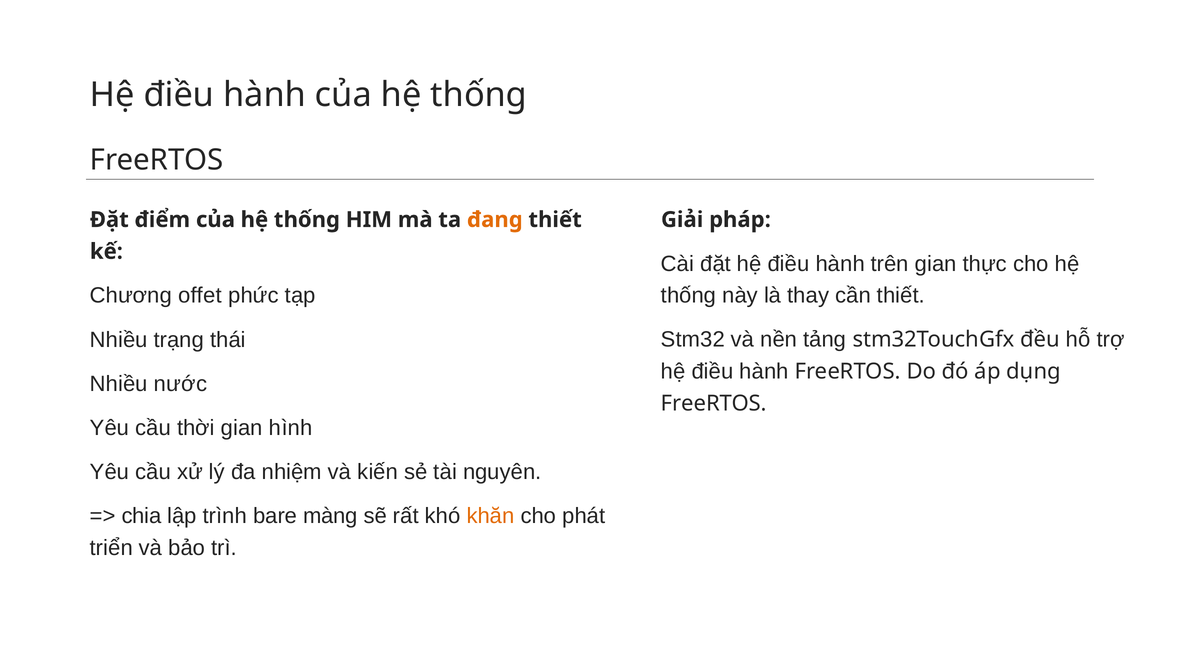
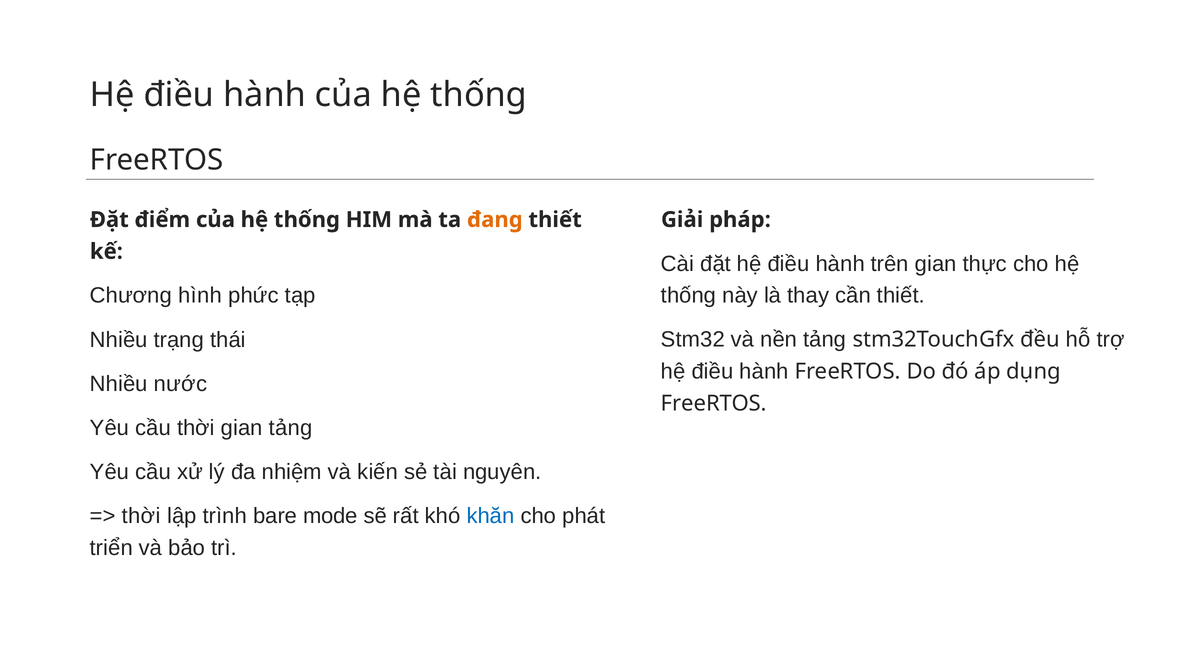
offet: offet -> hình
gian hình: hình -> tảng
chia at (141, 516): chia -> thời
màng: màng -> mode
khăn colour: orange -> blue
